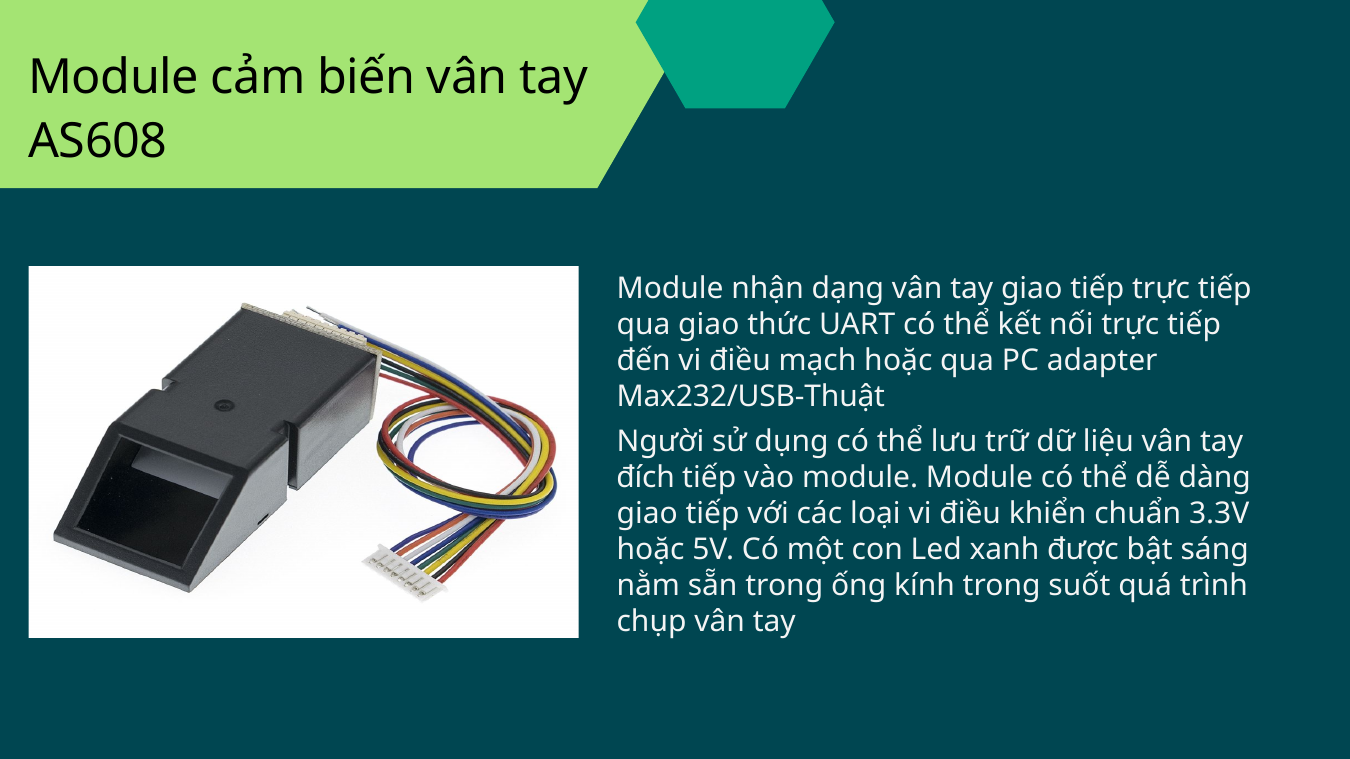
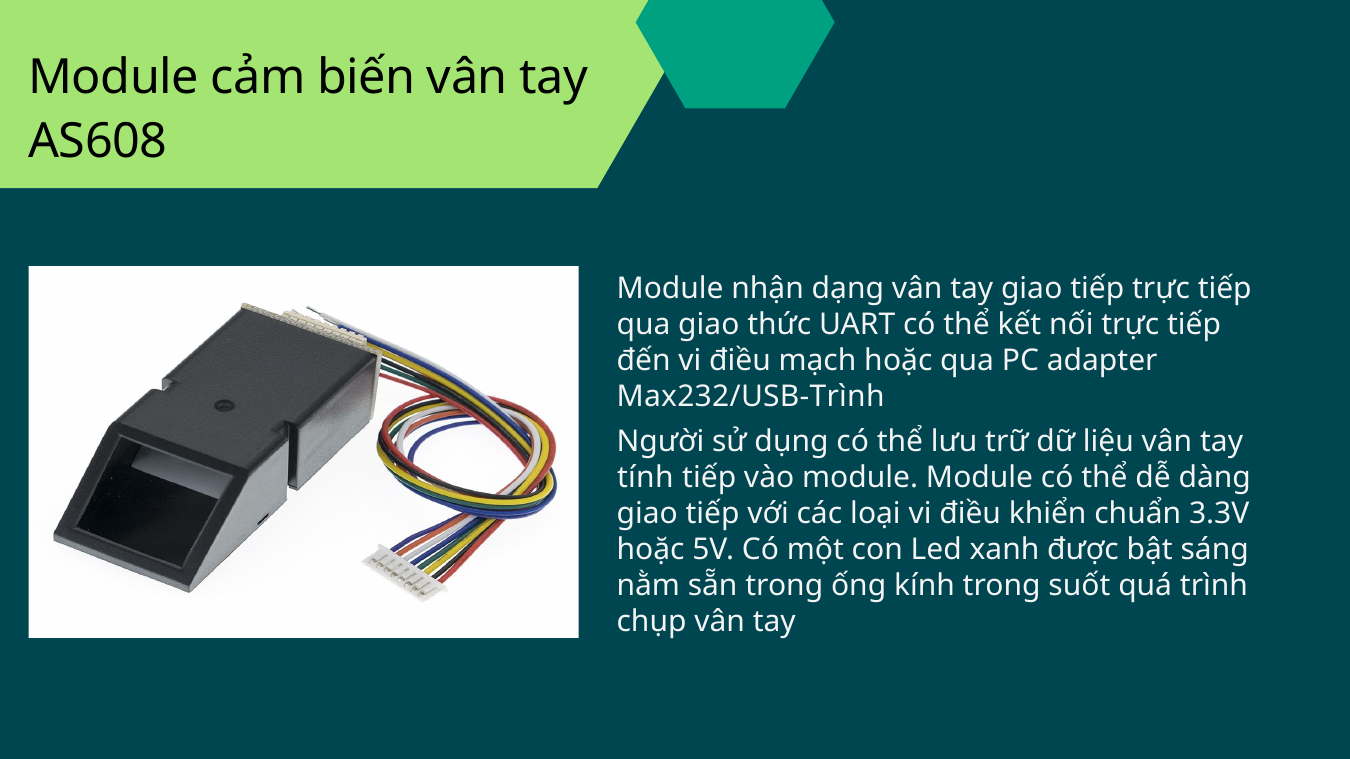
Max232/USB-Thuật: Max232/USB-Thuật -> Max232/USB-Trình
đích: đích -> tính
